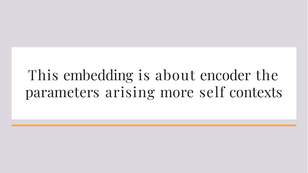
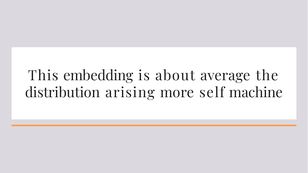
encoder: encoder -> average
parameters: parameters -> distribution
contexts: contexts -> machine
